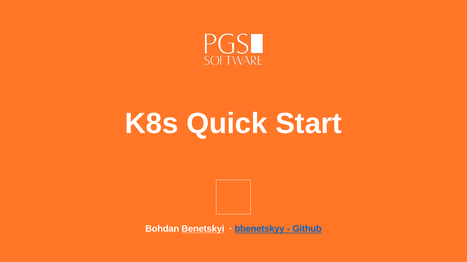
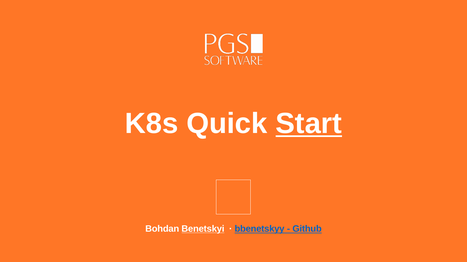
Start underline: none -> present
